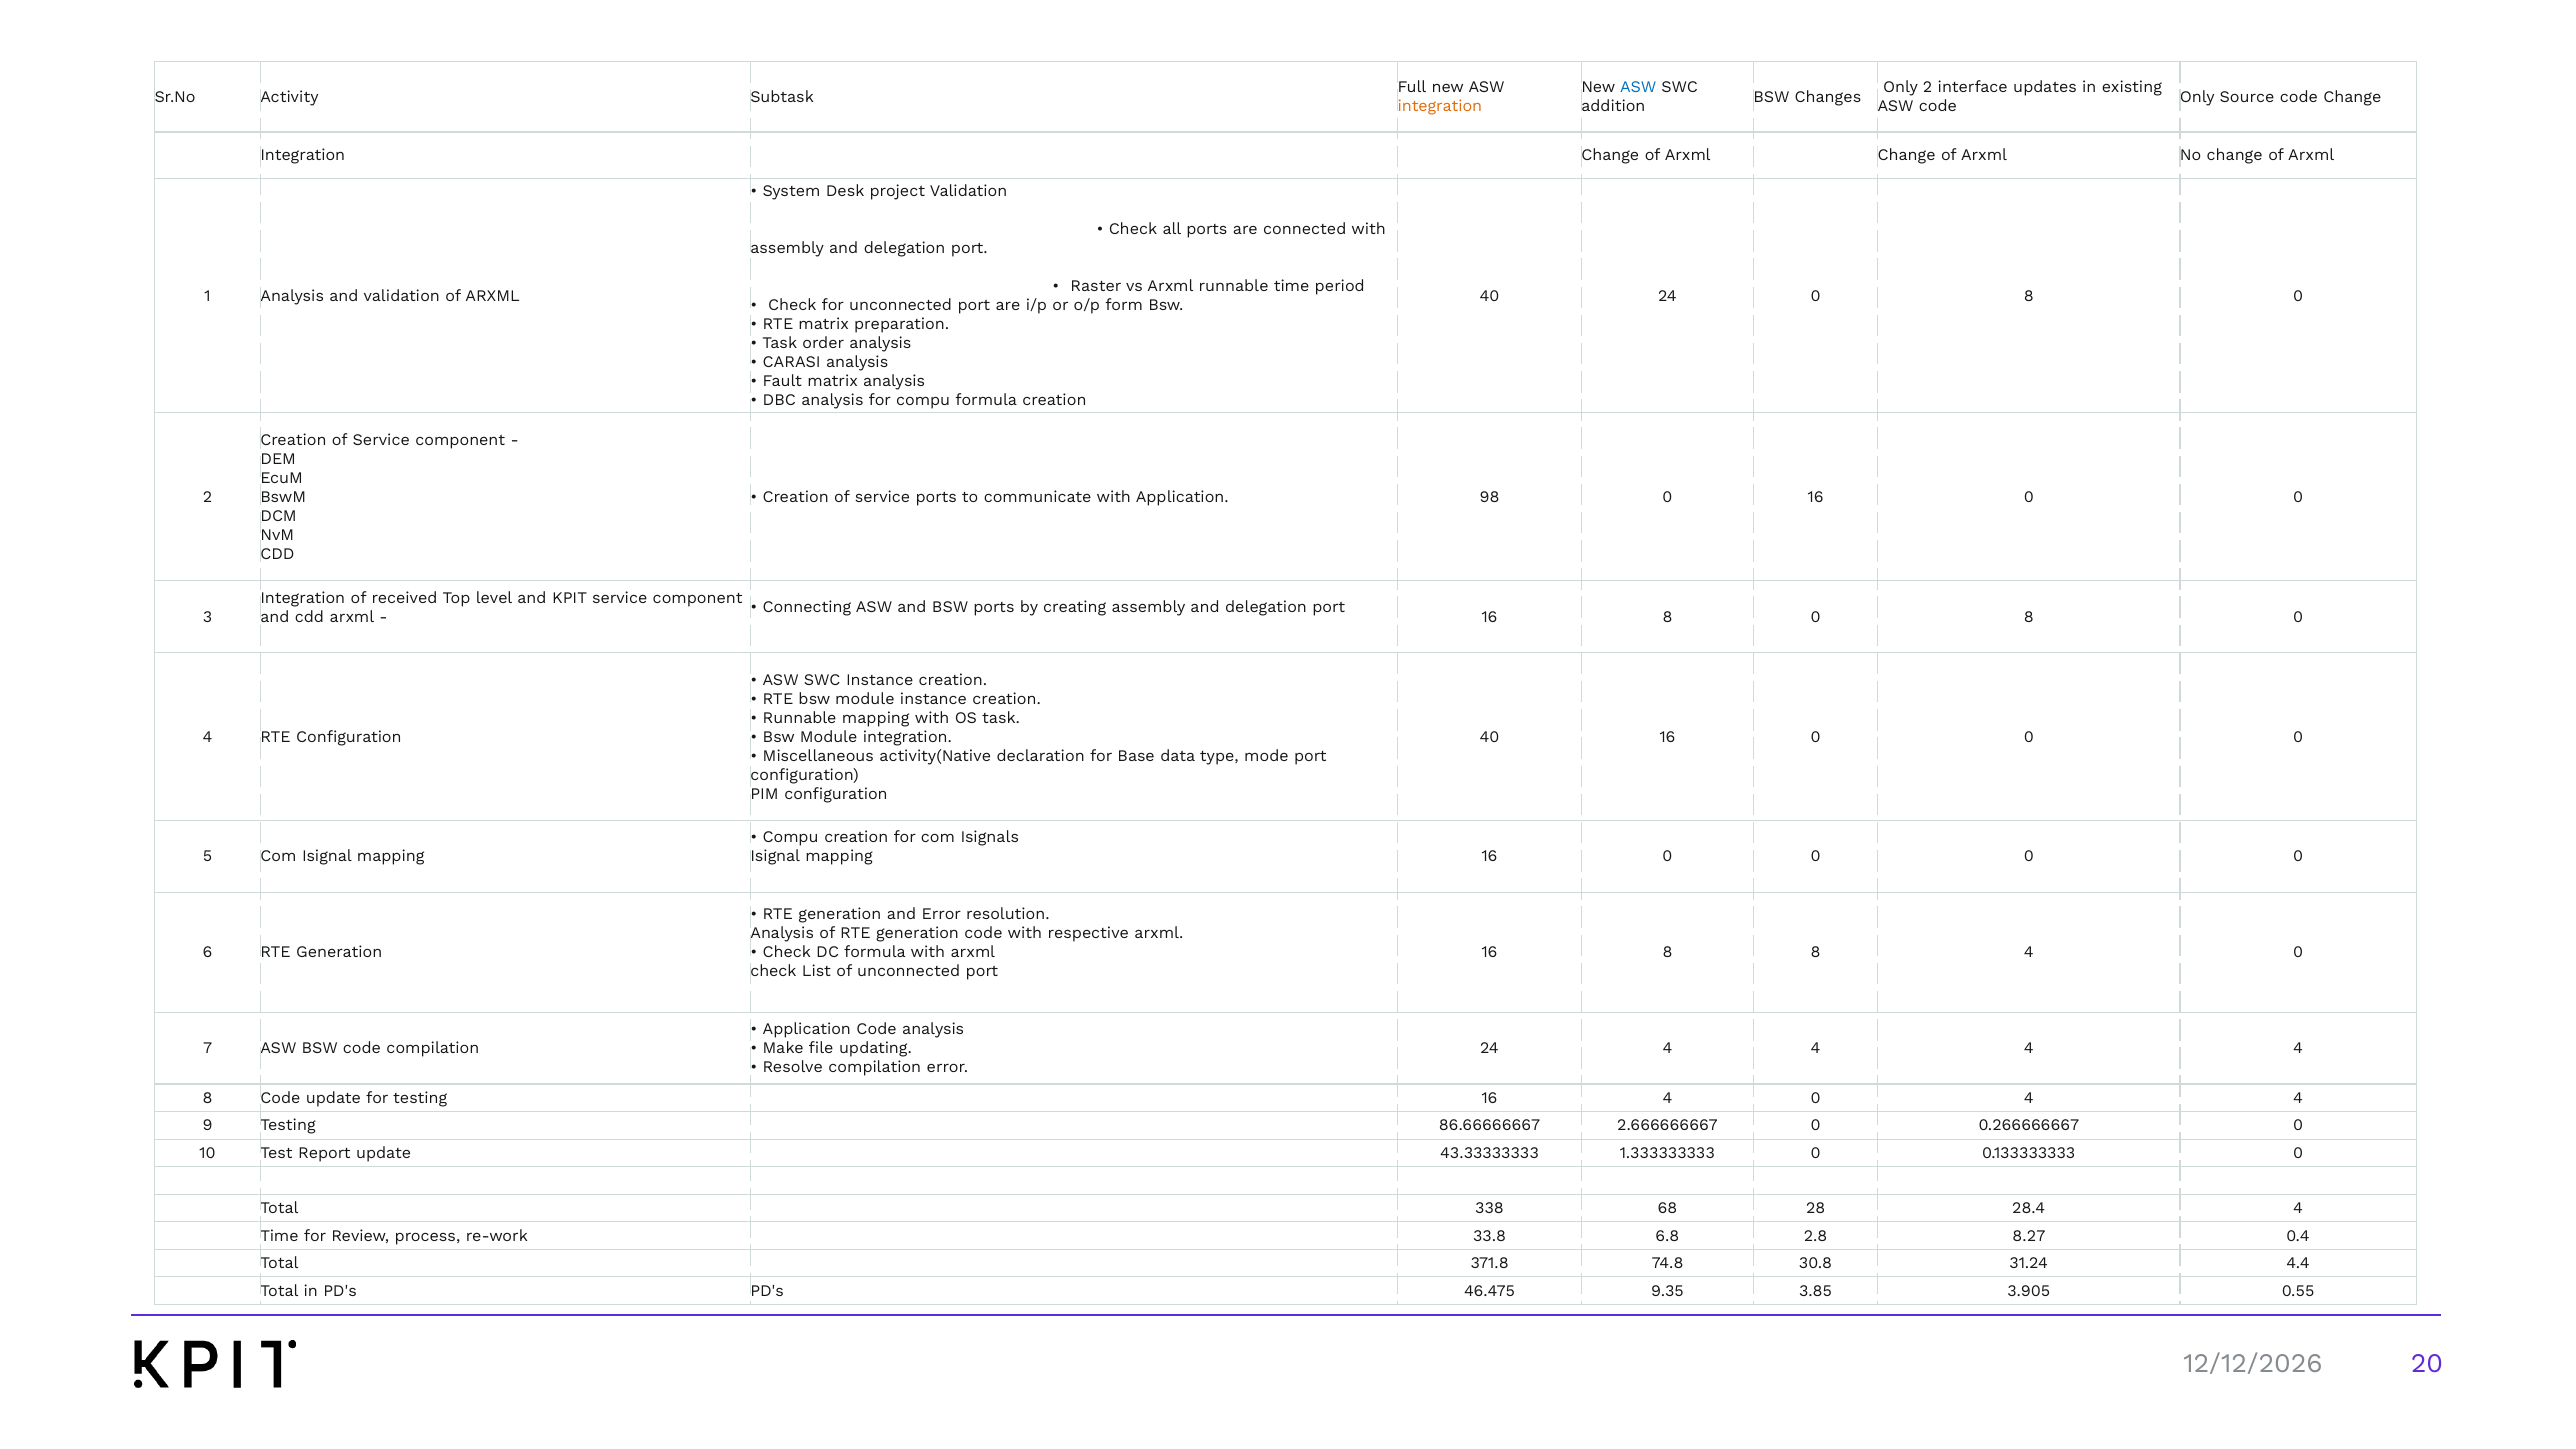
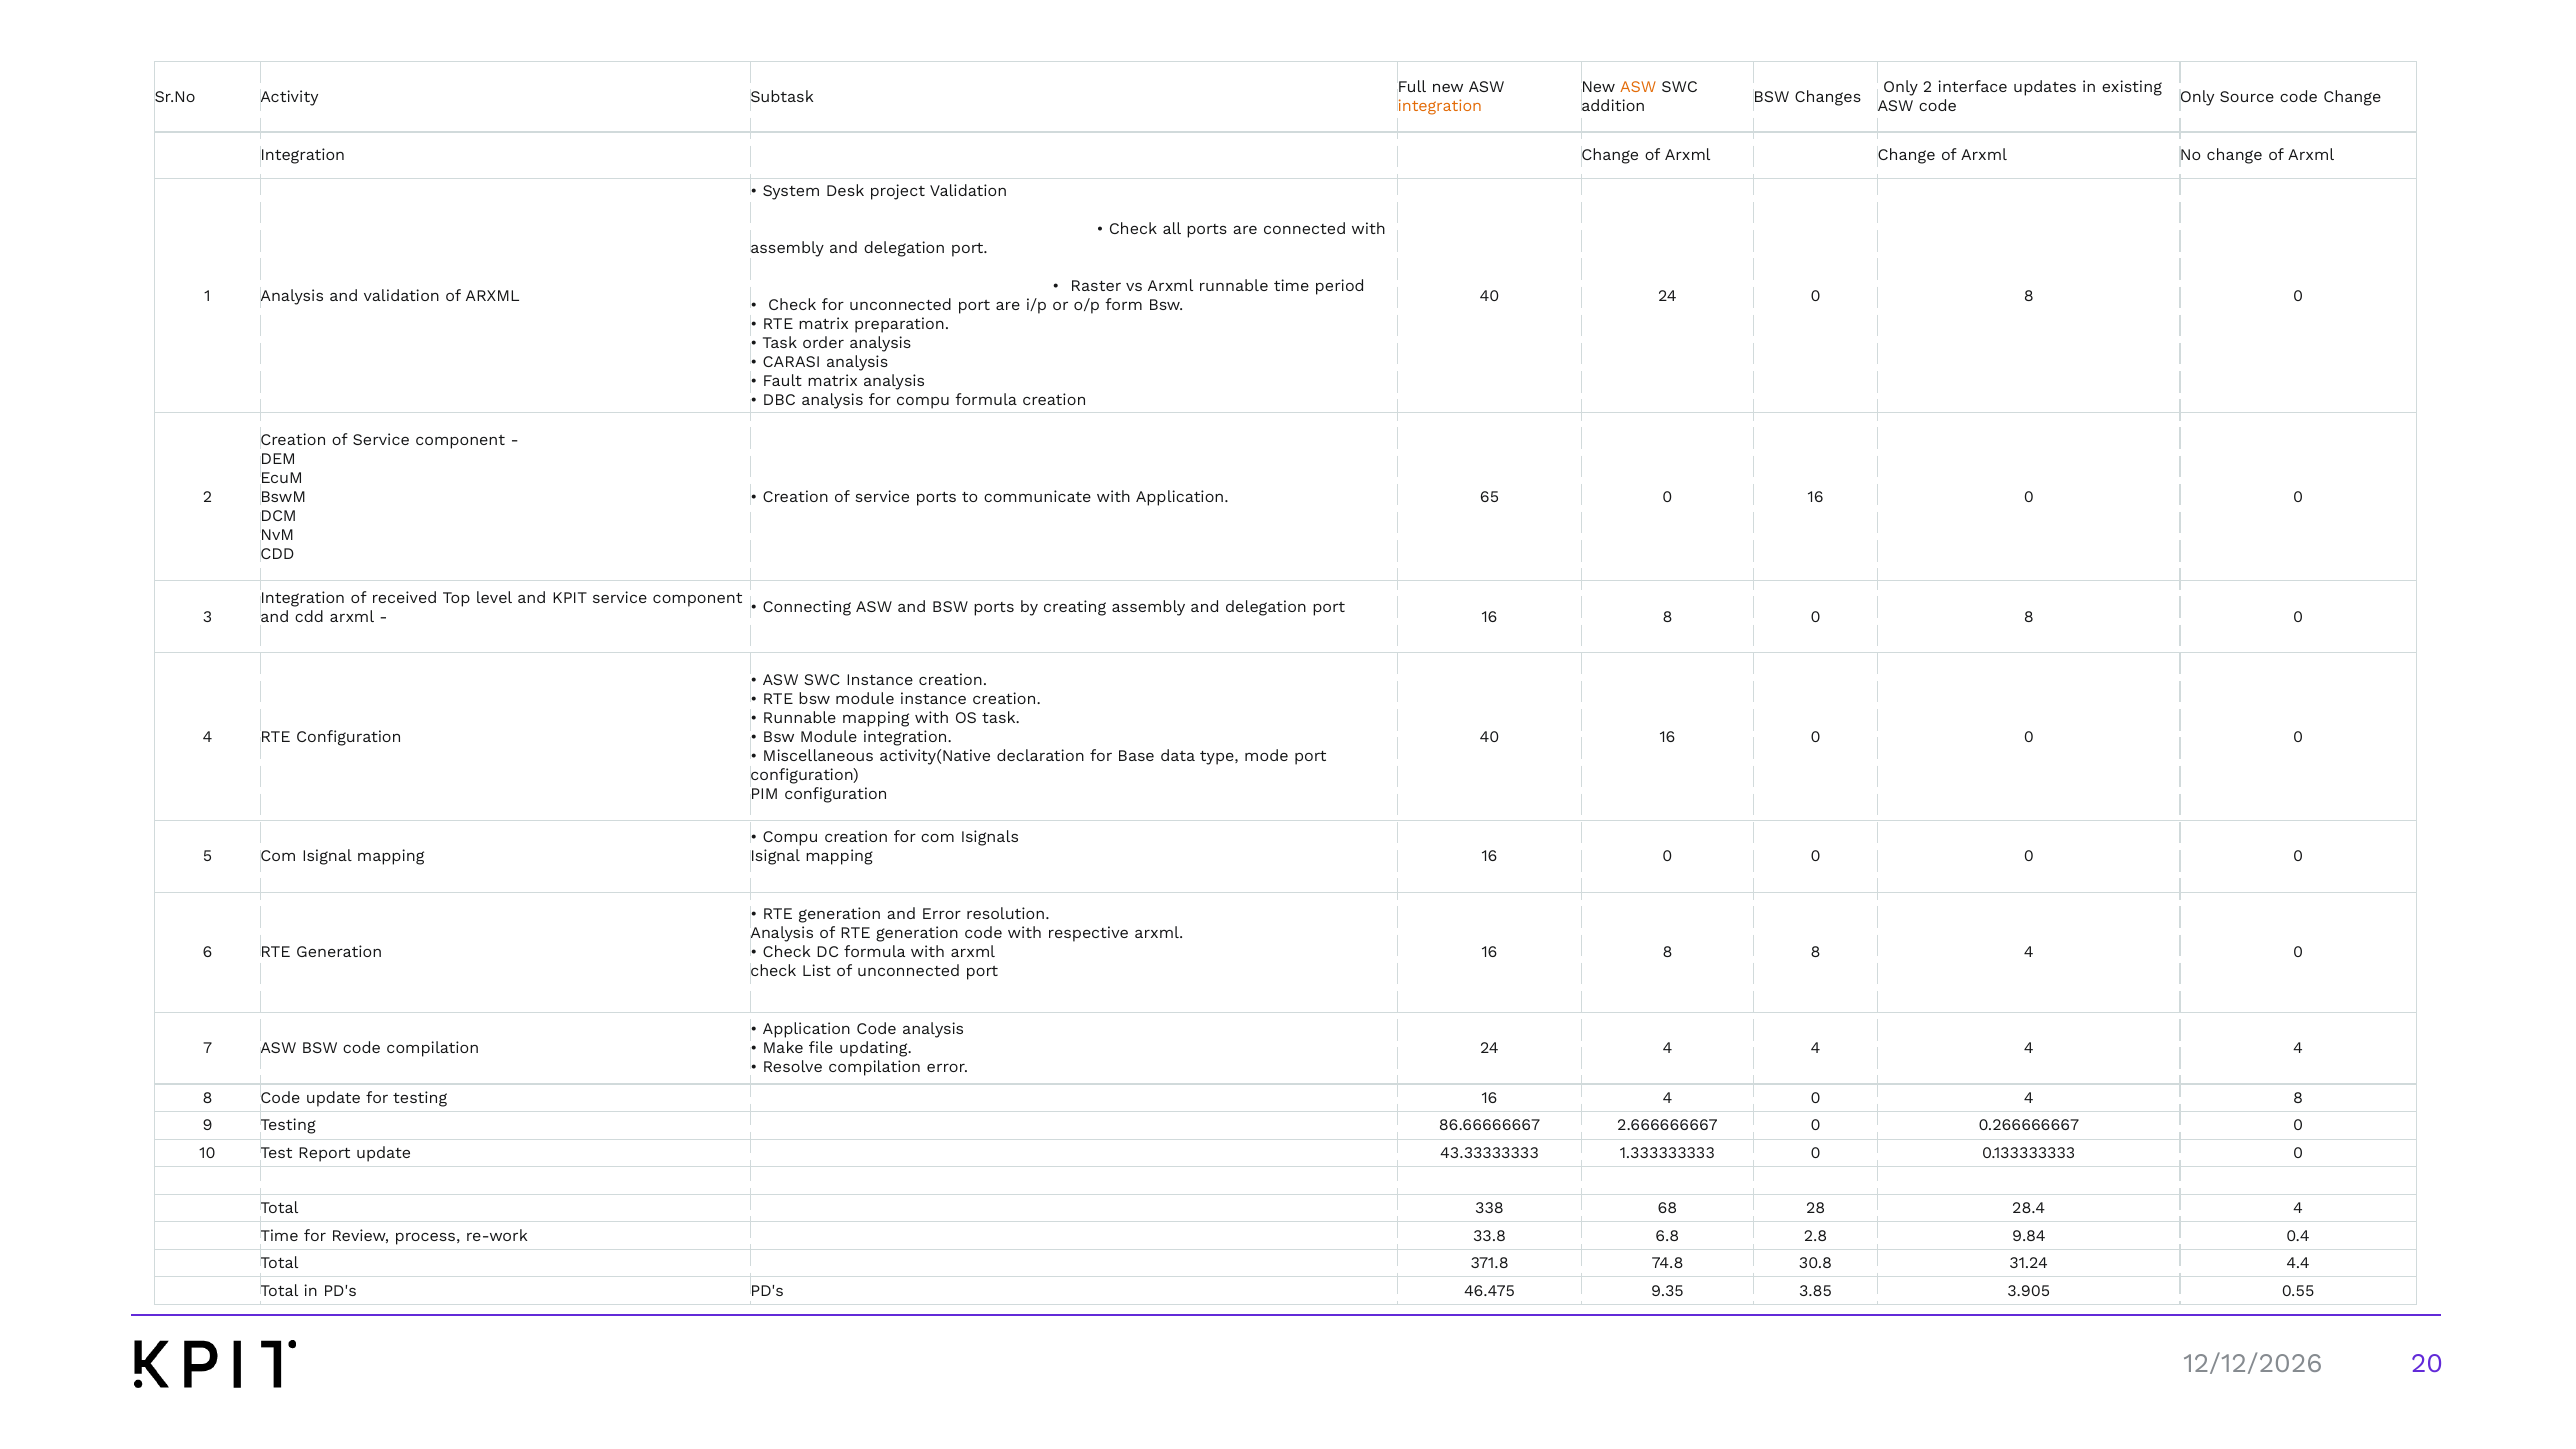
ASW at (1638, 88) colour: blue -> orange
98: 98 -> 65
0 4 4: 4 -> 8
8.27: 8.27 -> 9.84
